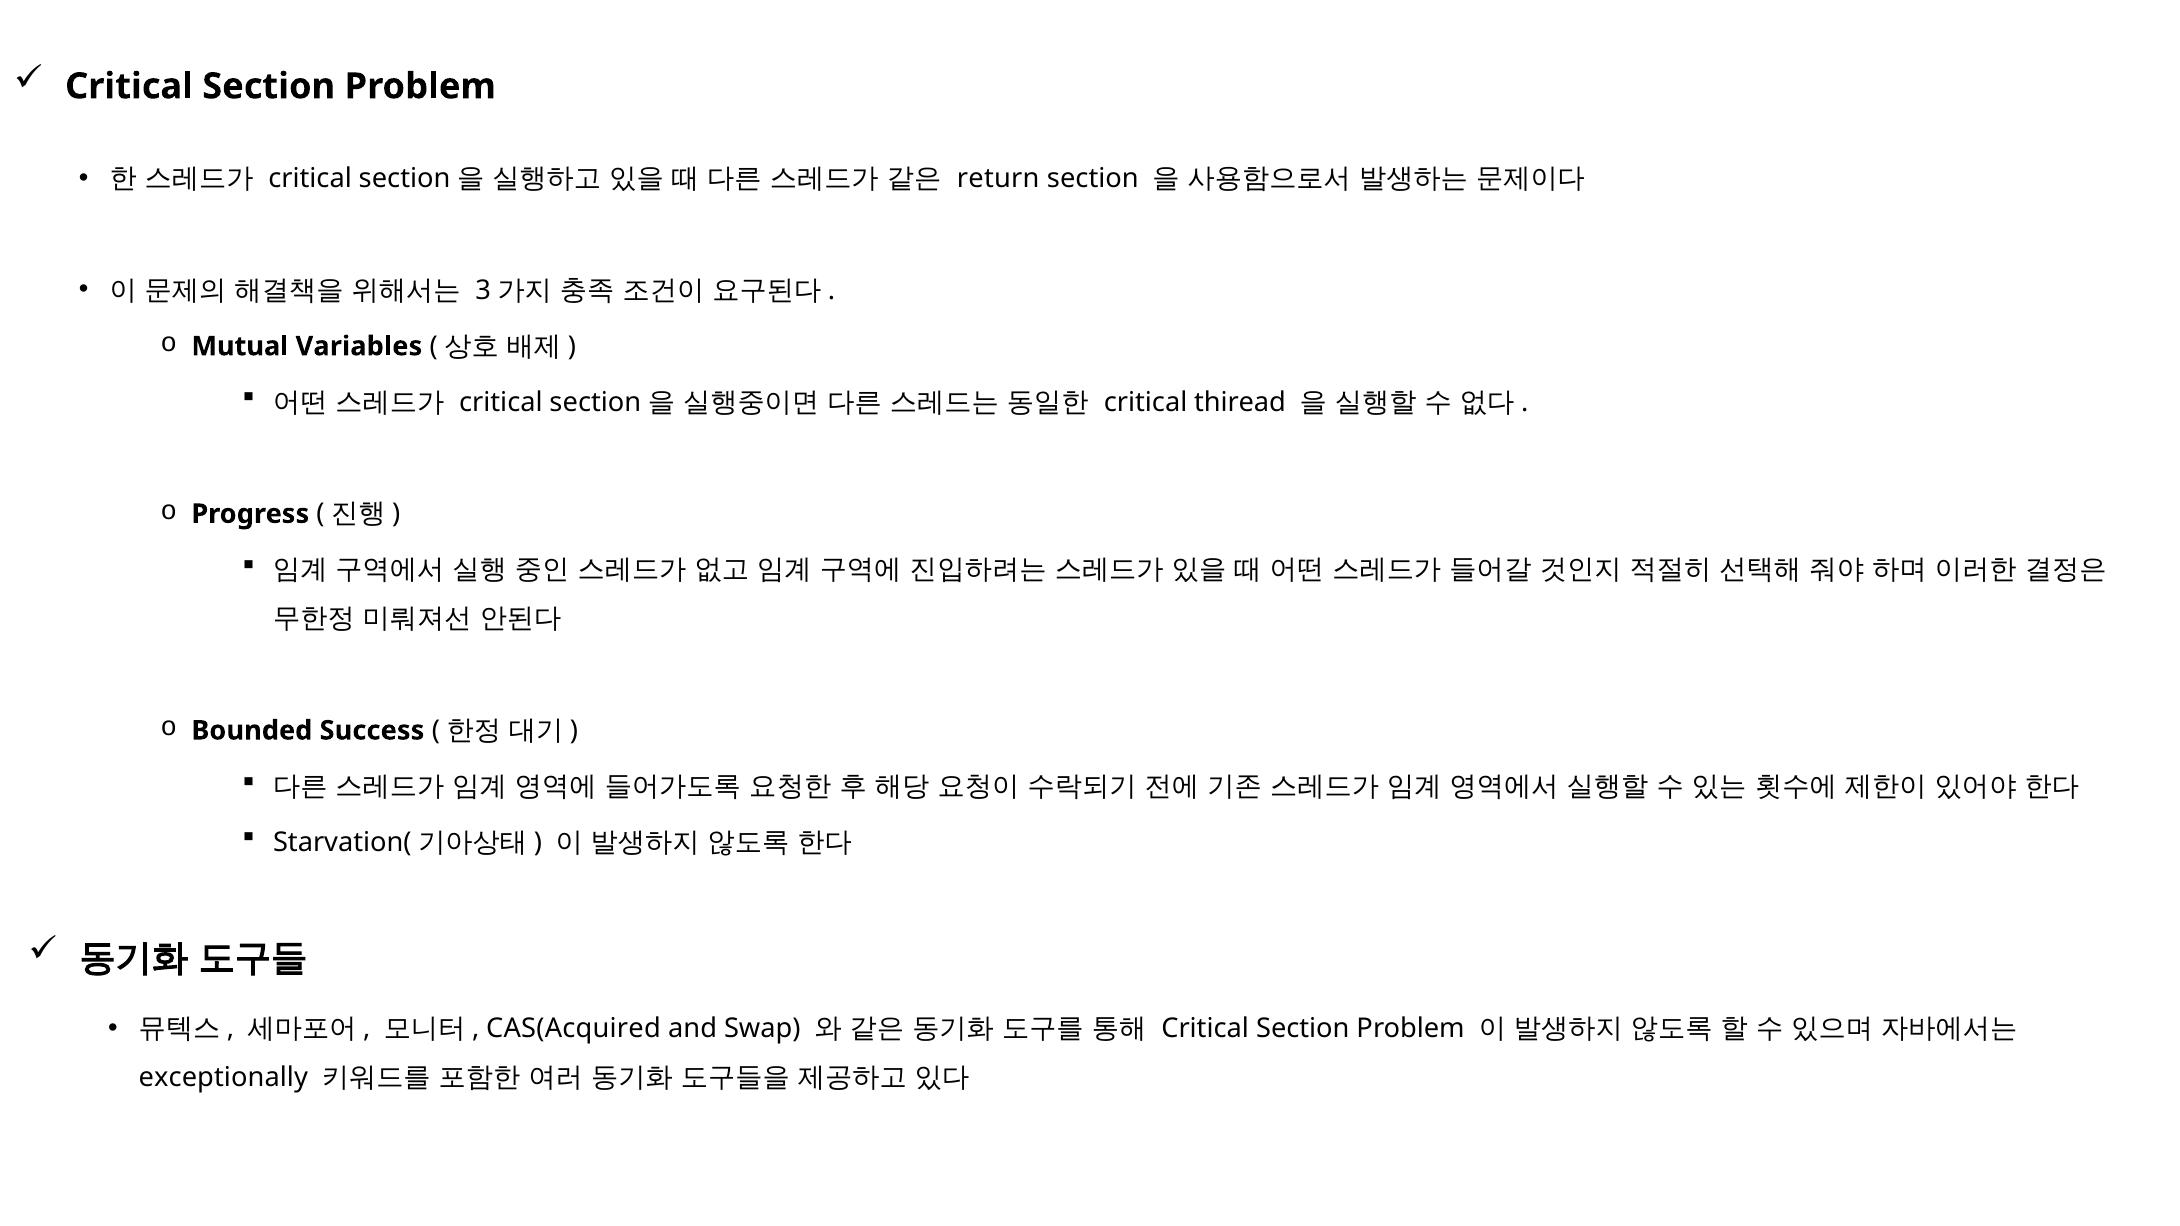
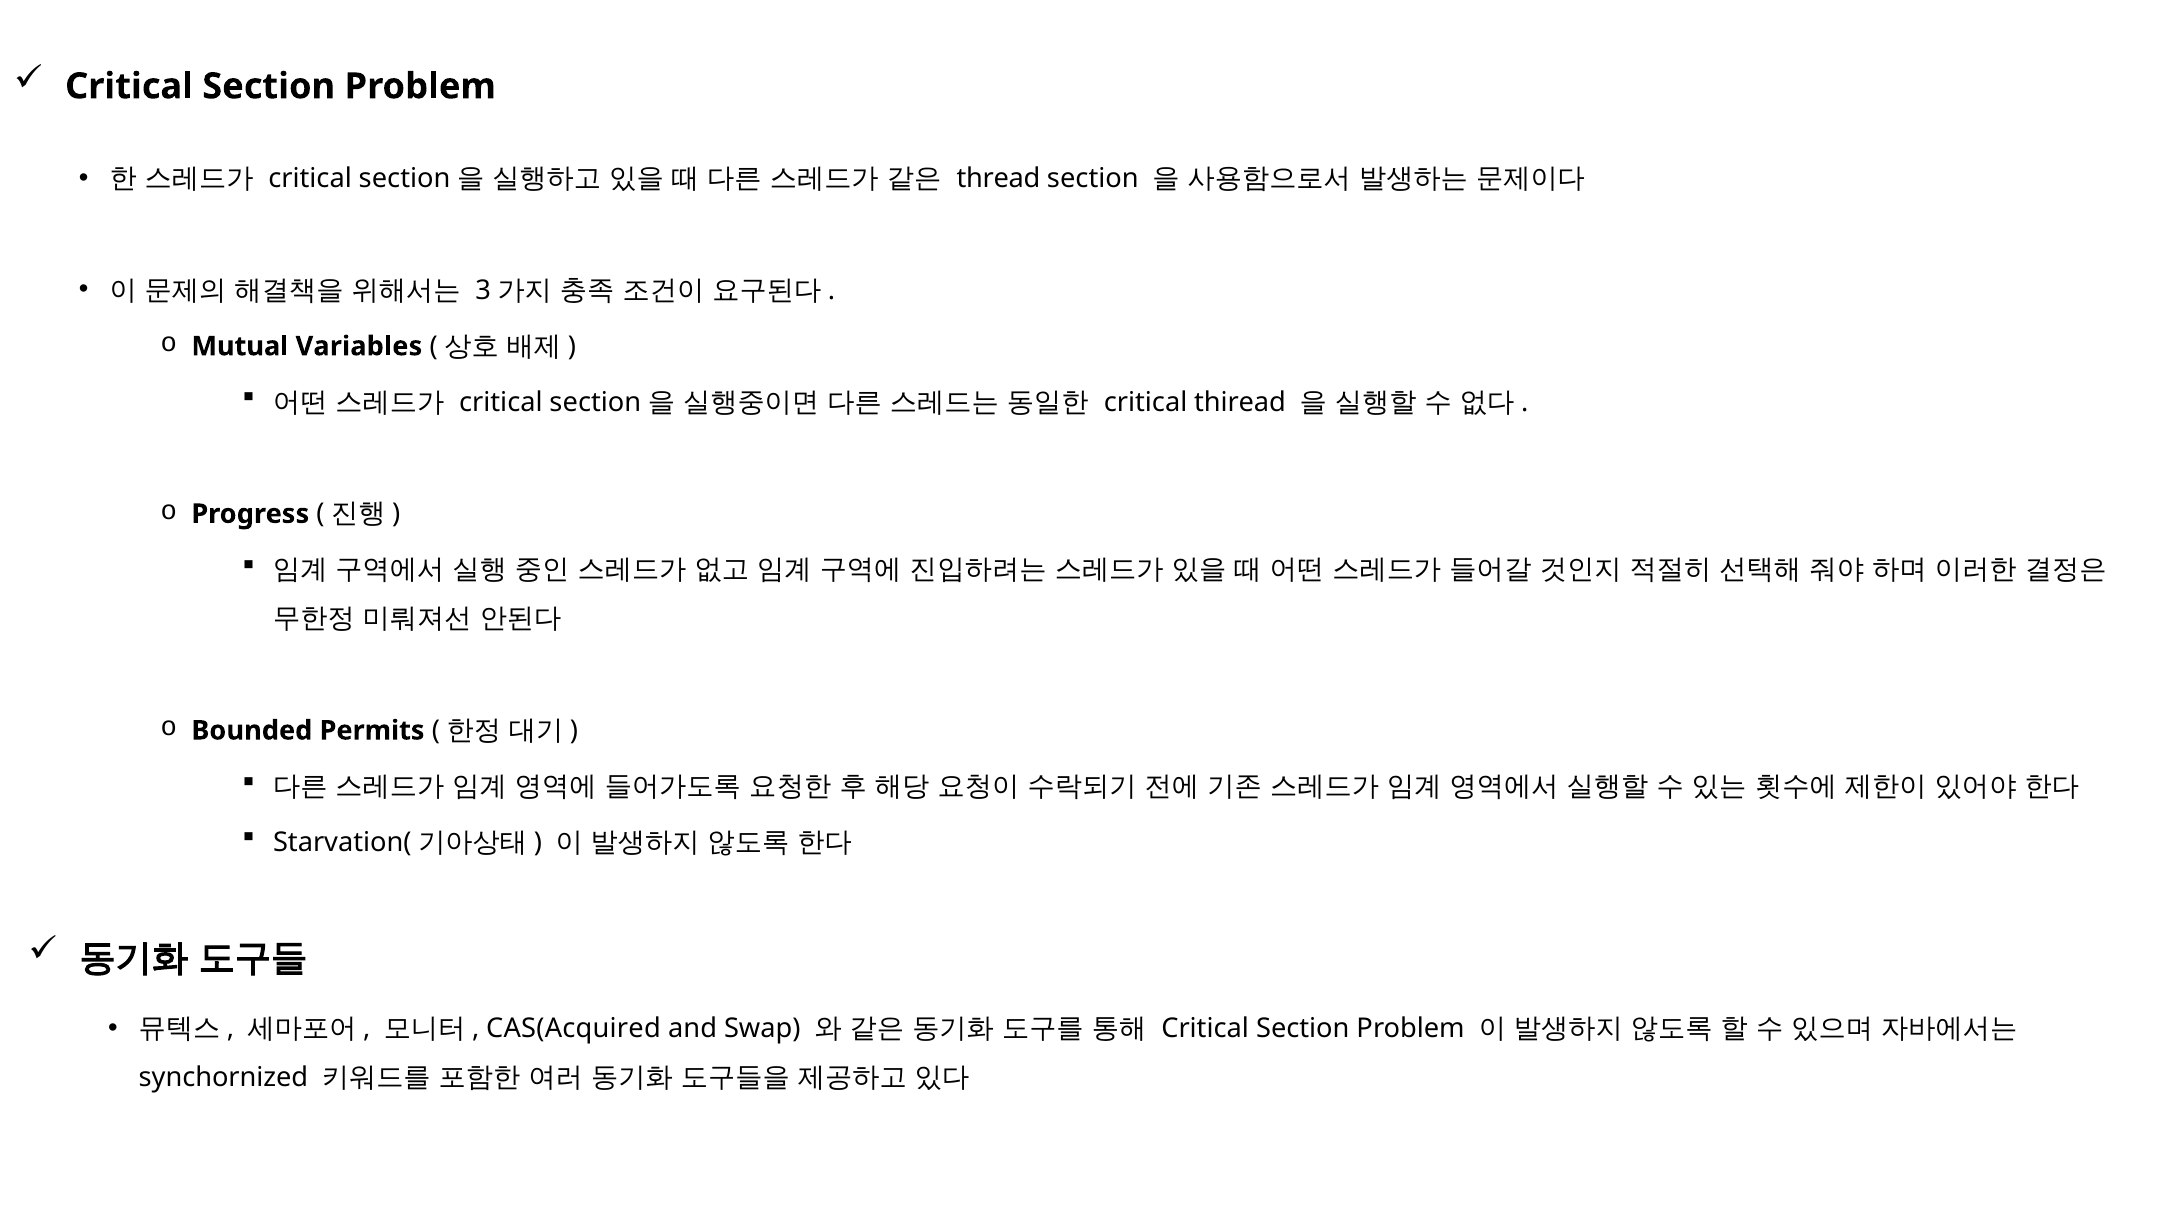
return: return -> thread
Success: Success -> Permits
exceptionally: exceptionally -> synchornized
